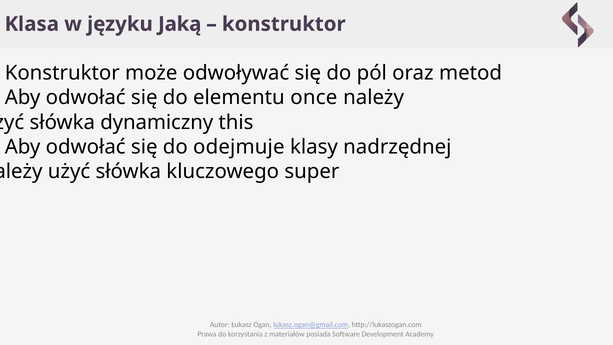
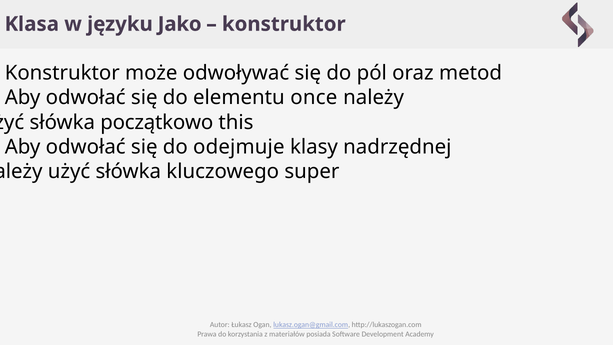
Jaką: Jaką -> Jako
dynamiczny: dynamiczny -> początkowo
